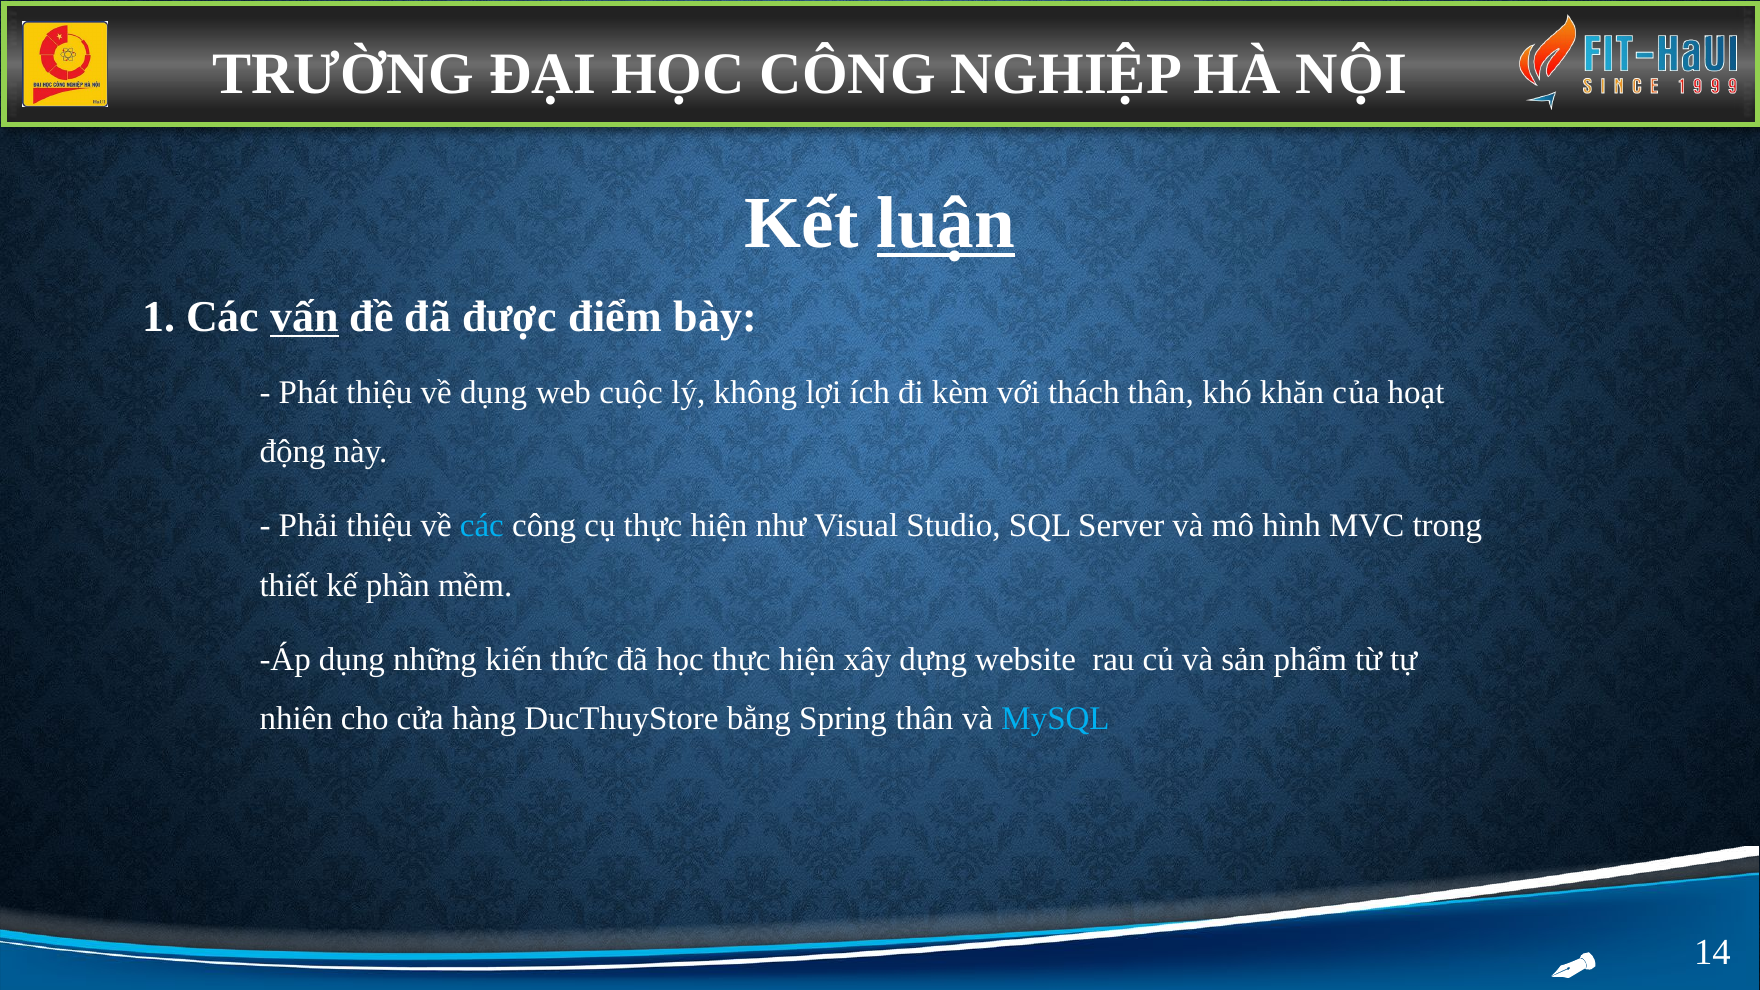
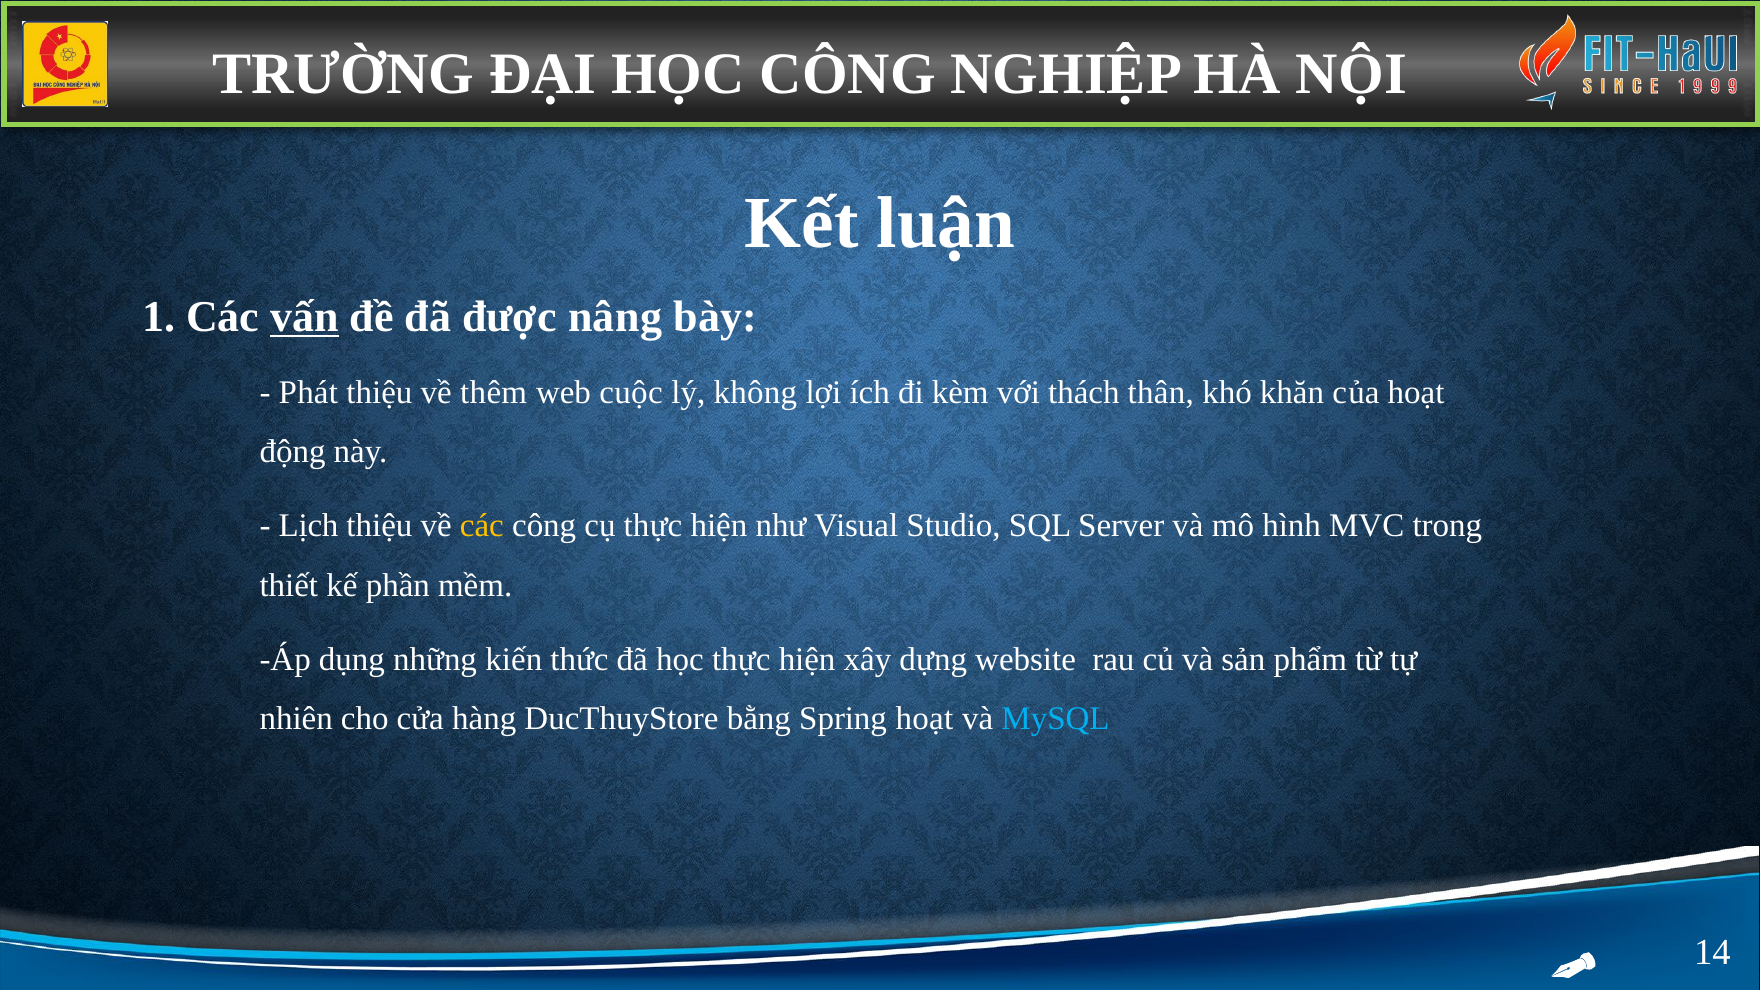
luận underline: present -> none
điểm: điểm -> nâng
về dụng: dụng -> thêm
Phải: Phải -> Lịch
các at (482, 526) colour: light blue -> yellow
Spring thân: thân -> hoạt
